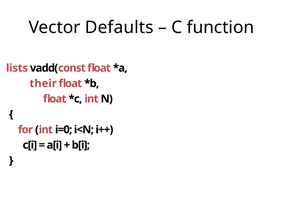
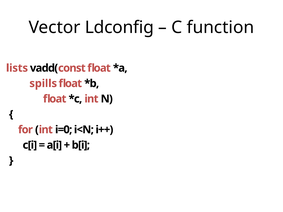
Defaults: Defaults -> Ldconfig
their: their -> spills
